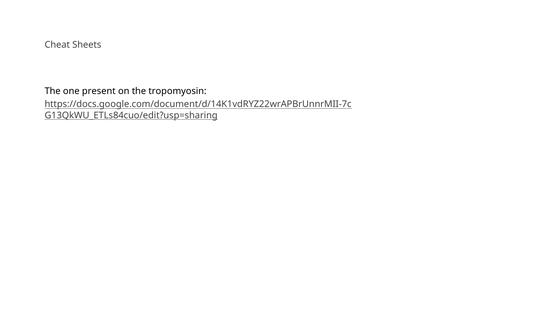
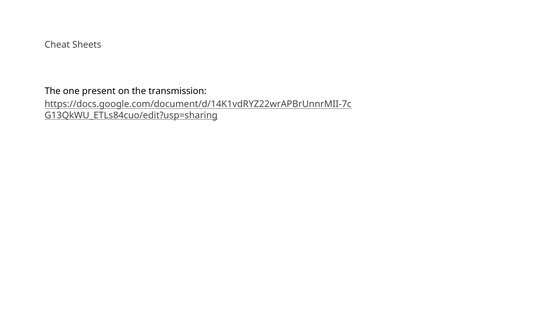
tropomyosin: tropomyosin -> transmission
